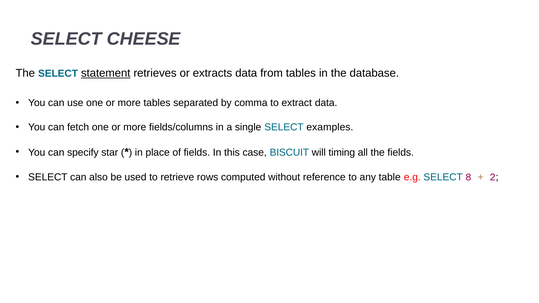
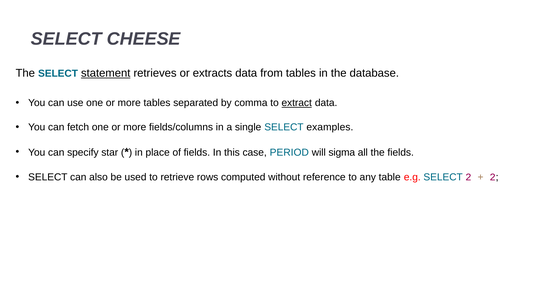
extract underline: none -> present
BISCUIT: BISCUIT -> PERIOD
timing: timing -> sigma
SELECT 8: 8 -> 2
